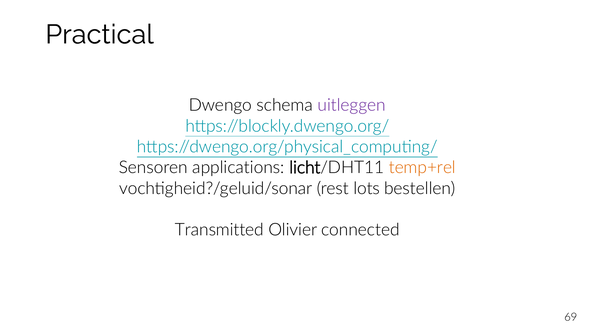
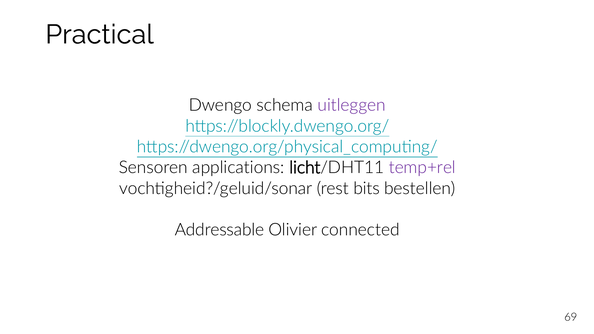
temp+rel colour: orange -> purple
lots: lots -> bits
Transmitted: Transmitted -> Addressable
